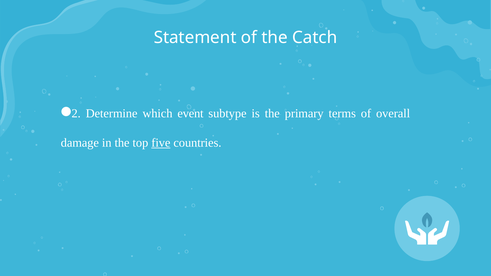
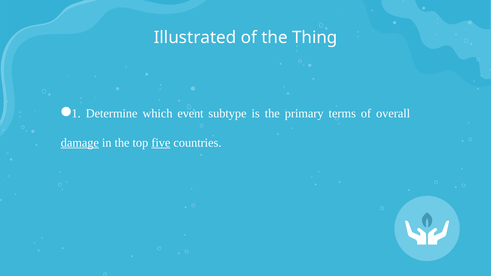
Statement: Statement -> Illustrated
Catch: Catch -> Thing
2: 2 -> 1
damage underline: none -> present
